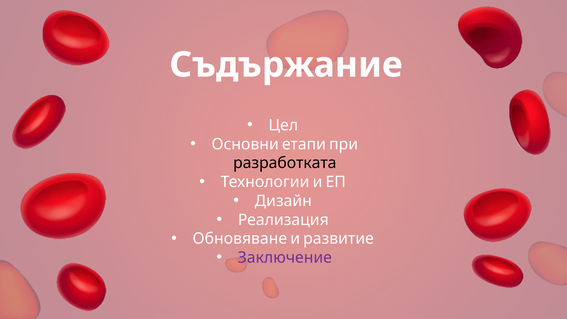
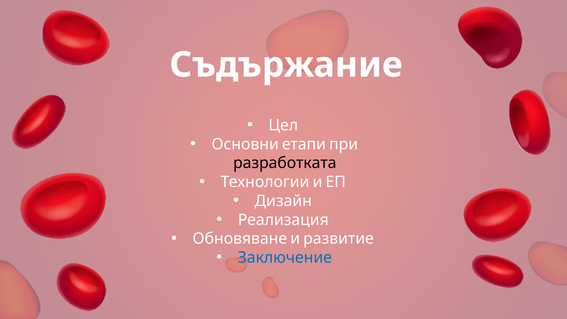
Заключение colour: purple -> blue
